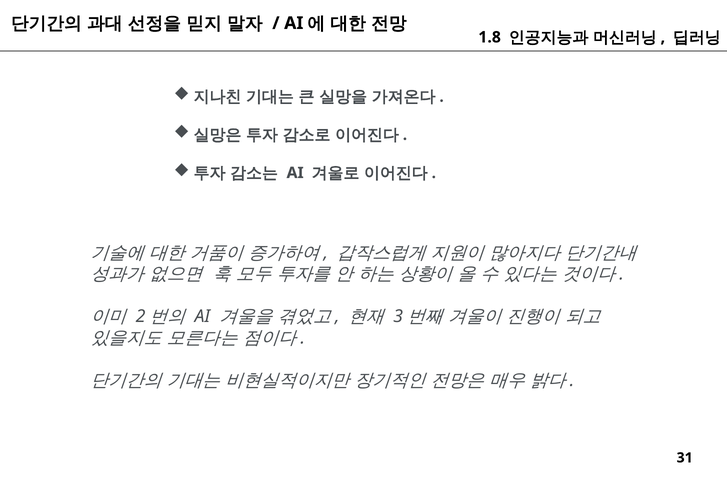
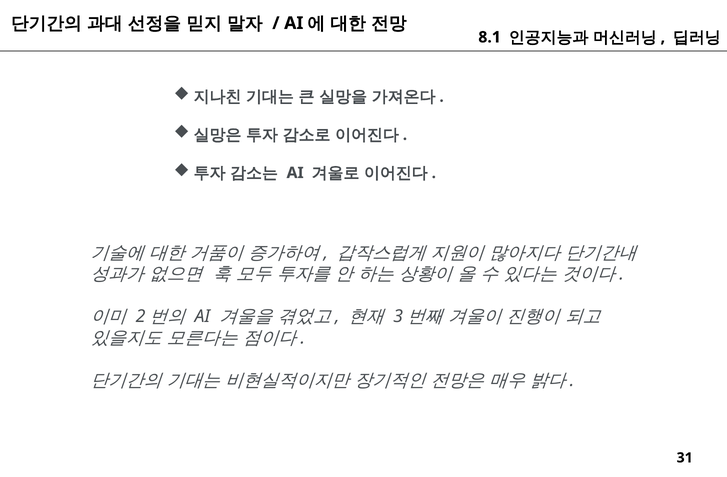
1.8: 1.8 -> 8.1
